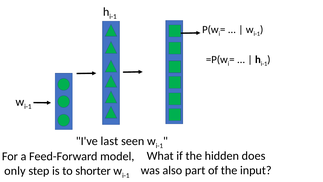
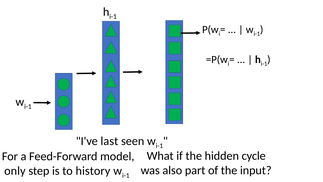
does: does -> cycle
shorter: shorter -> history
